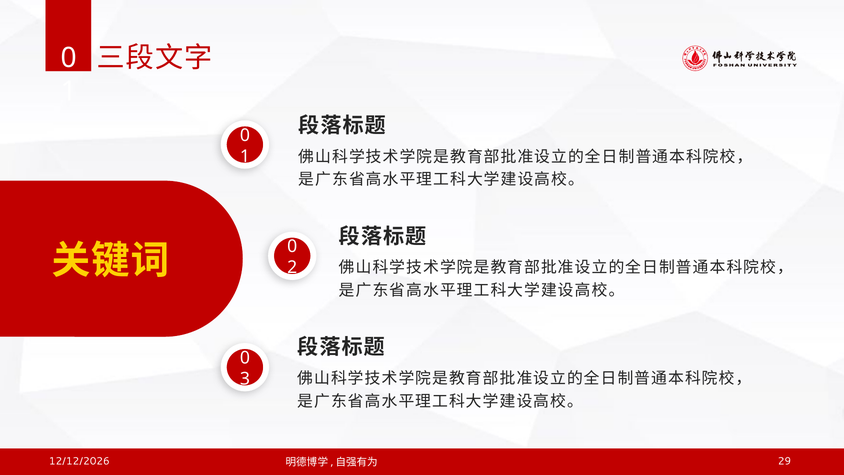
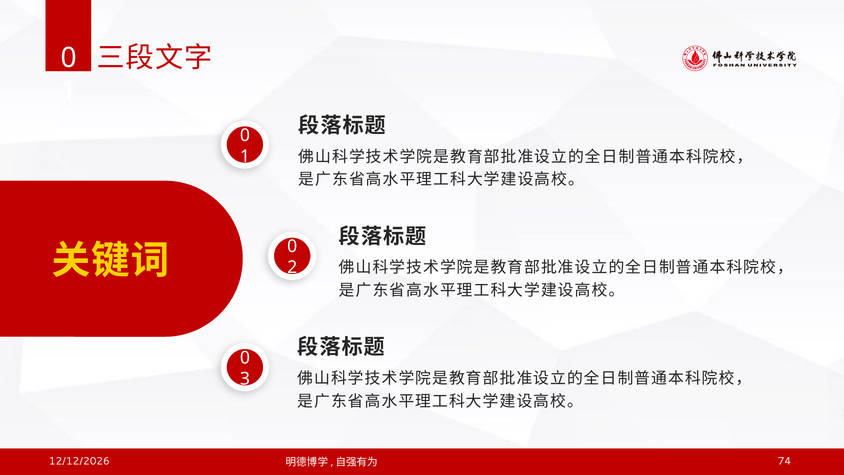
29: 29 -> 74
